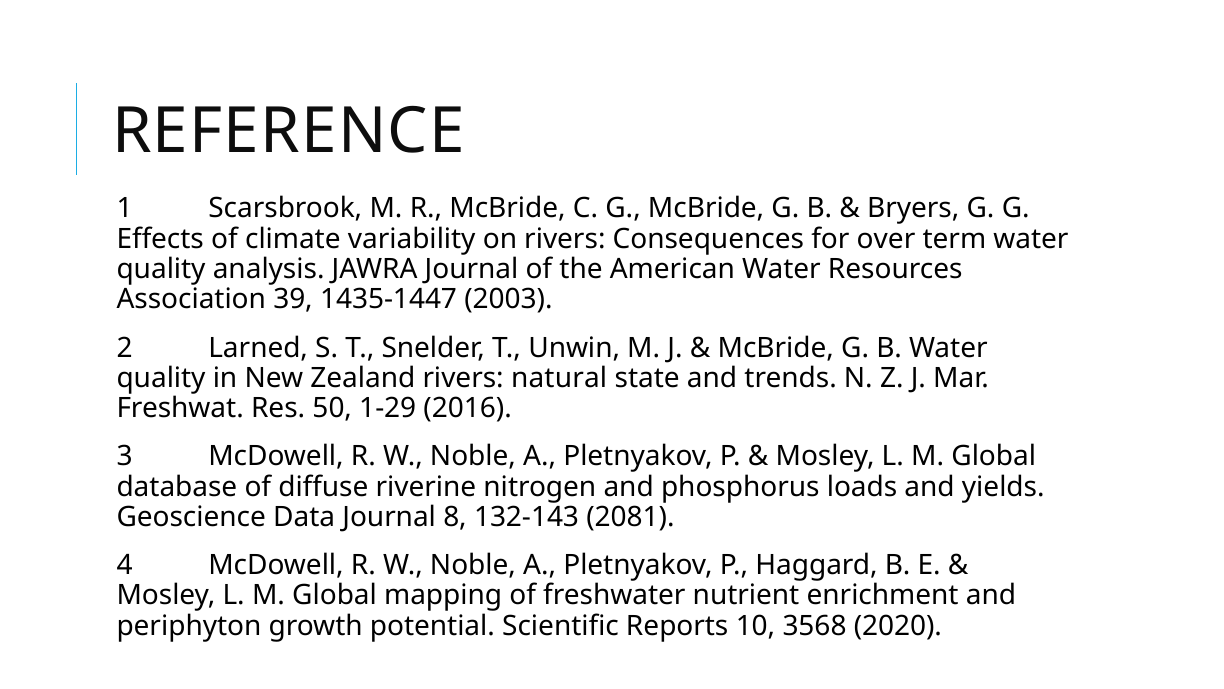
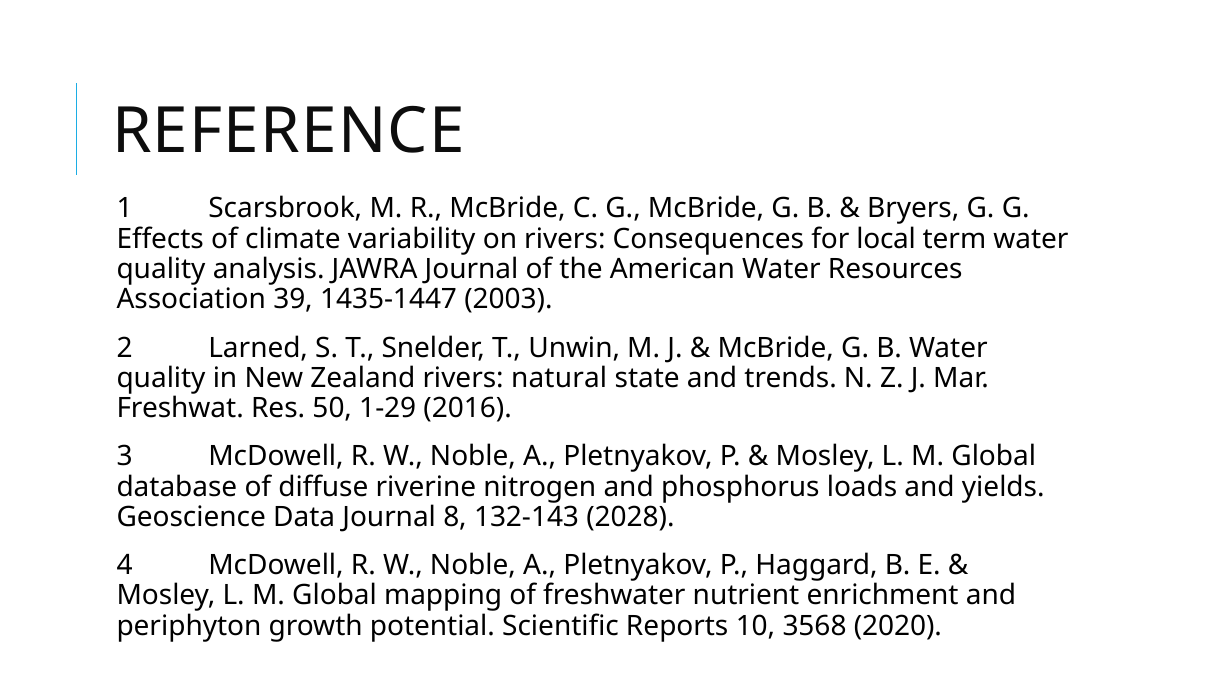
over: over -> local
2081: 2081 -> 2028
